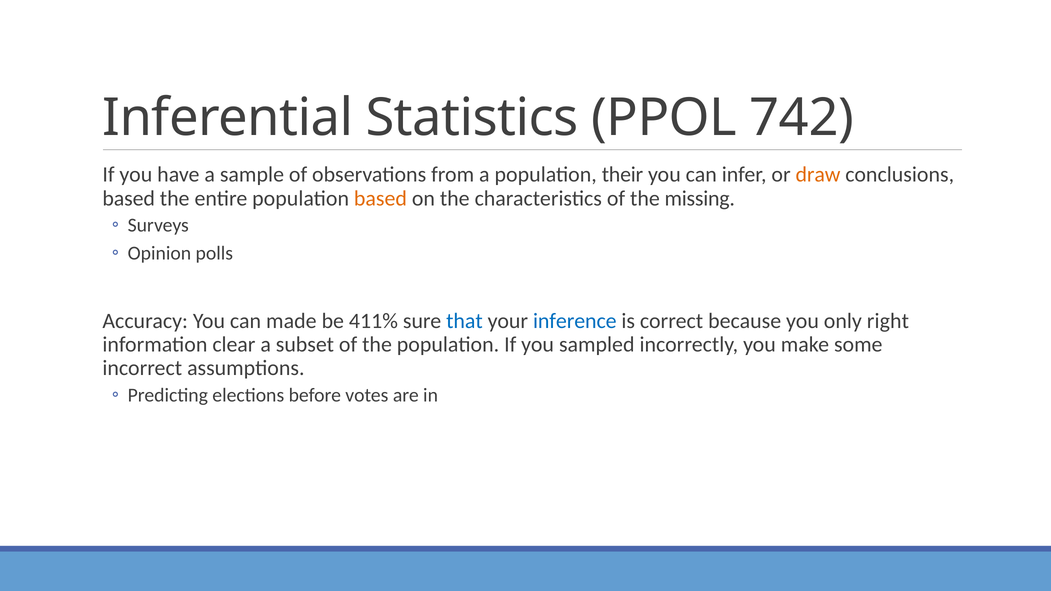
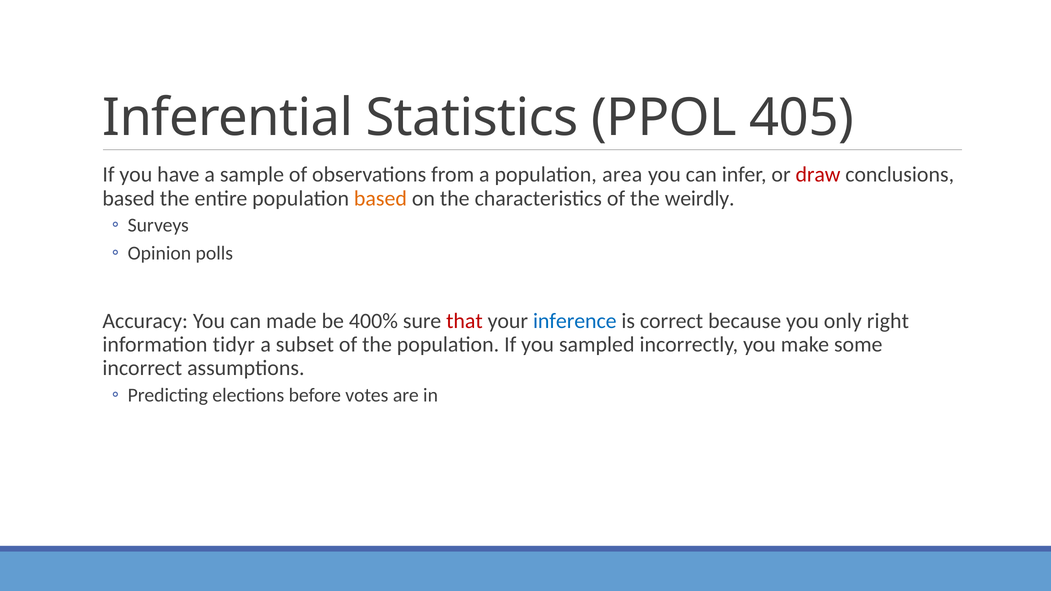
742: 742 -> 405
their: their -> area
draw colour: orange -> red
missing: missing -> weirdly
411%: 411% -> 400%
that colour: blue -> red
clear: clear -> tidyr
